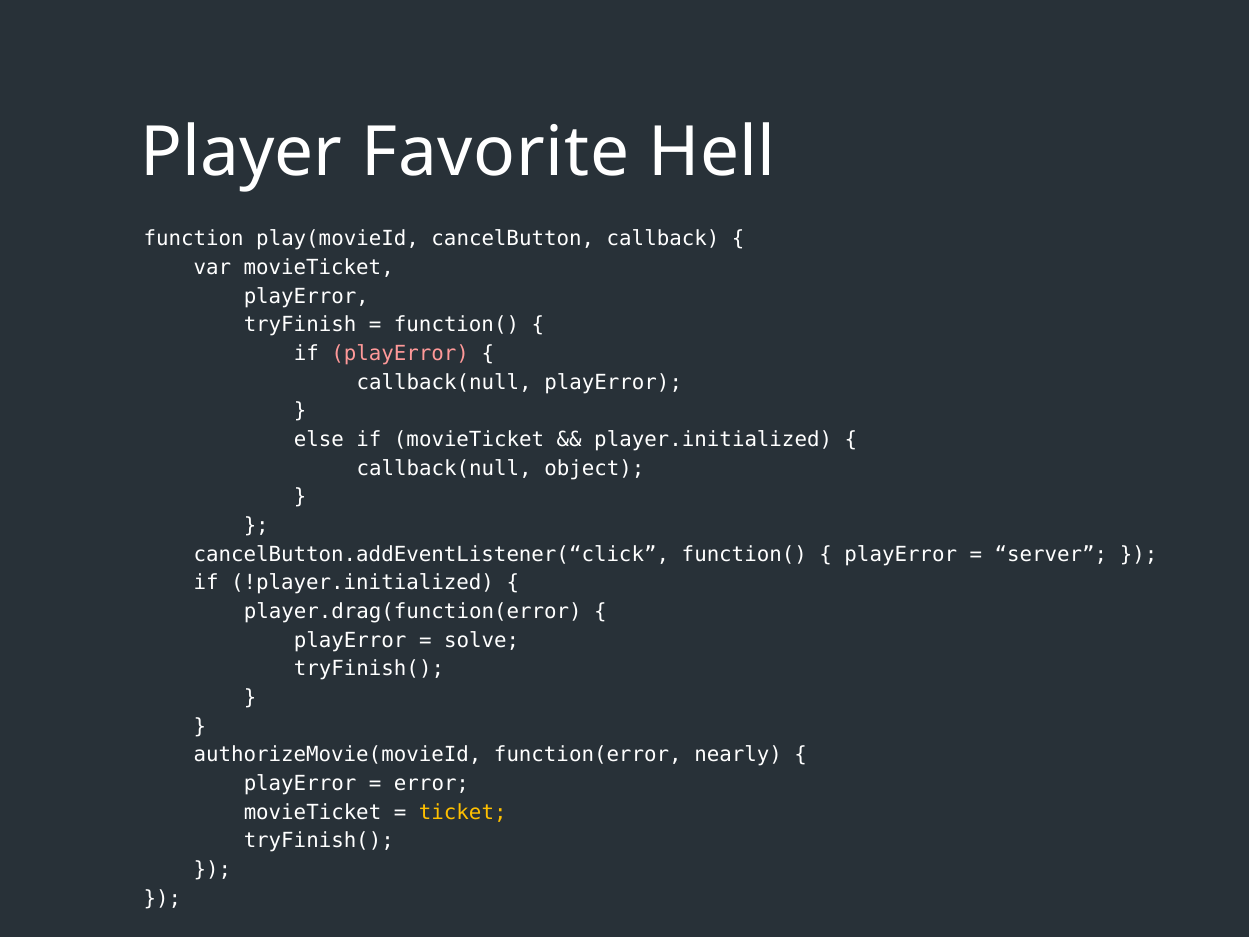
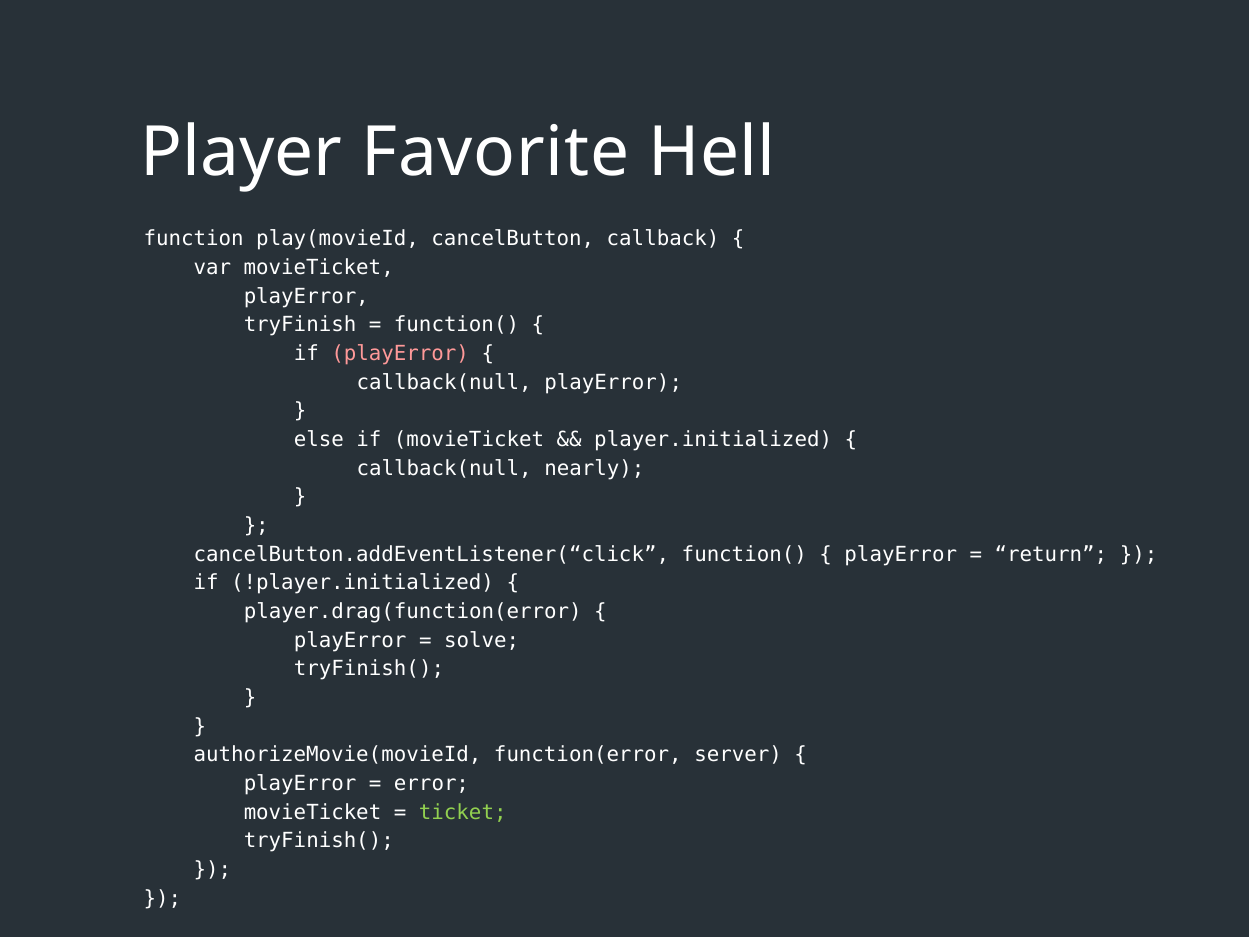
object: object -> nearly
server: server -> return
nearly: nearly -> server
ticket colour: yellow -> light green
